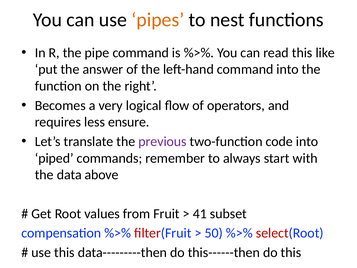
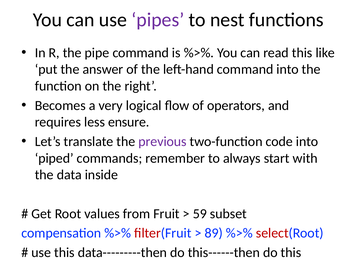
pipes colour: orange -> purple
above: above -> inside
41: 41 -> 59
50: 50 -> 89
